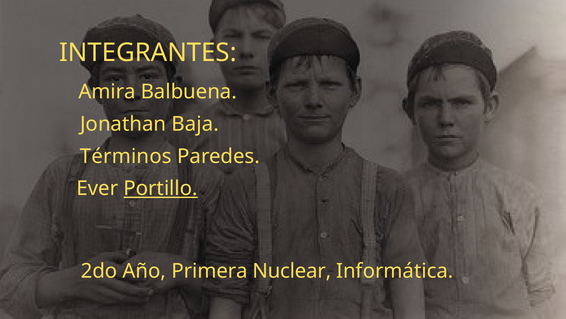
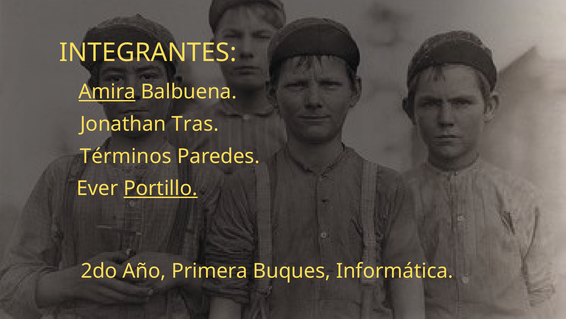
Amira underline: none -> present
Baja: Baja -> Tras
Nuclear: Nuclear -> Buques
